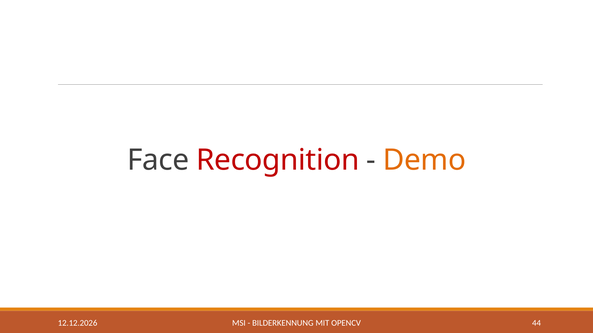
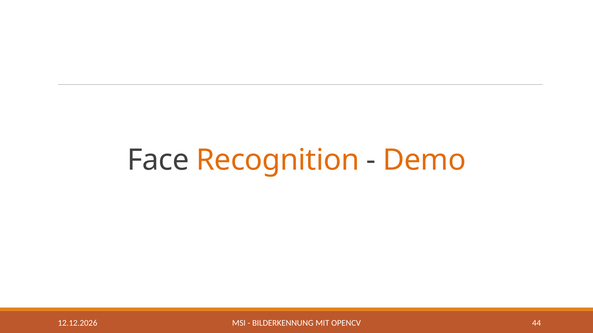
Recognition colour: red -> orange
